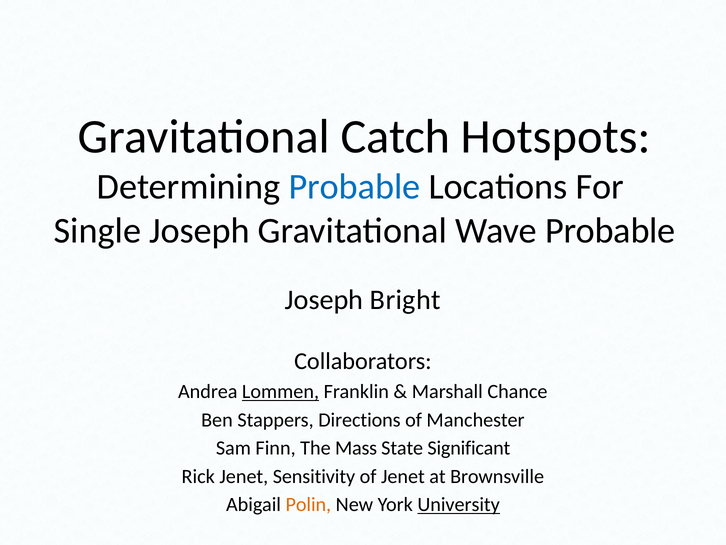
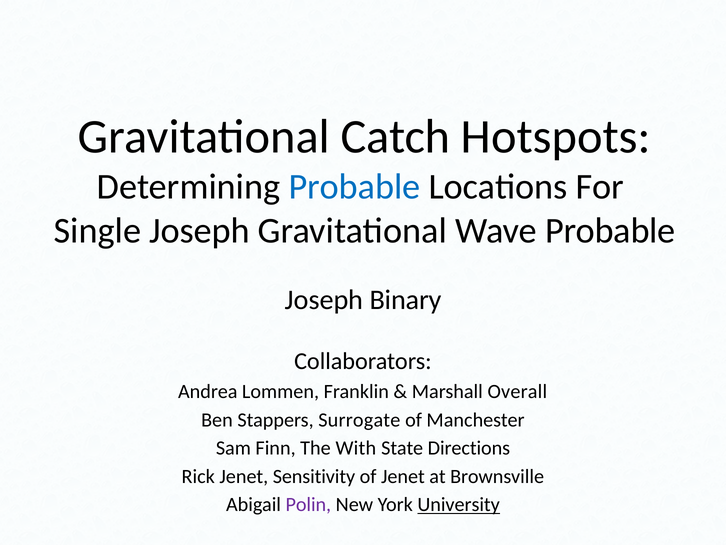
Bright: Bright -> Binary
Lommen underline: present -> none
Chance: Chance -> Overall
Directions: Directions -> Surrogate
Mass: Mass -> With
Significant: Significant -> Directions
Polin colour: orange -> purple
